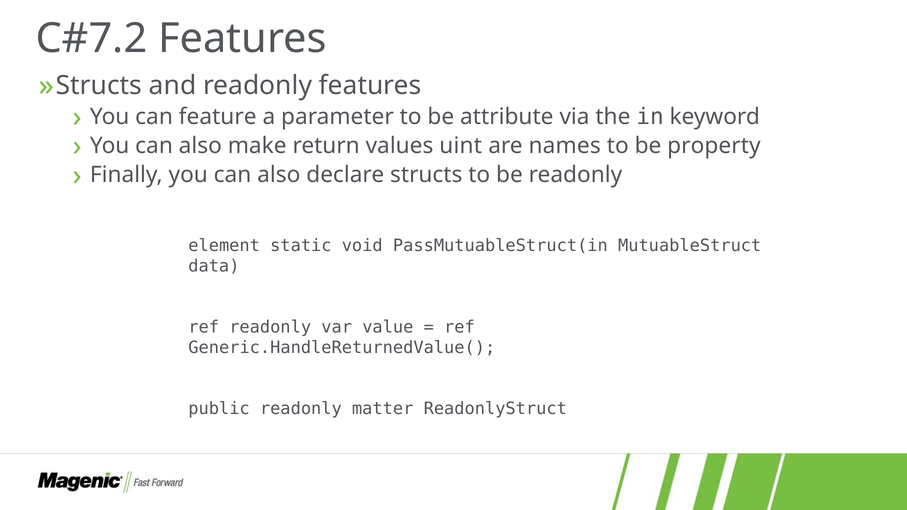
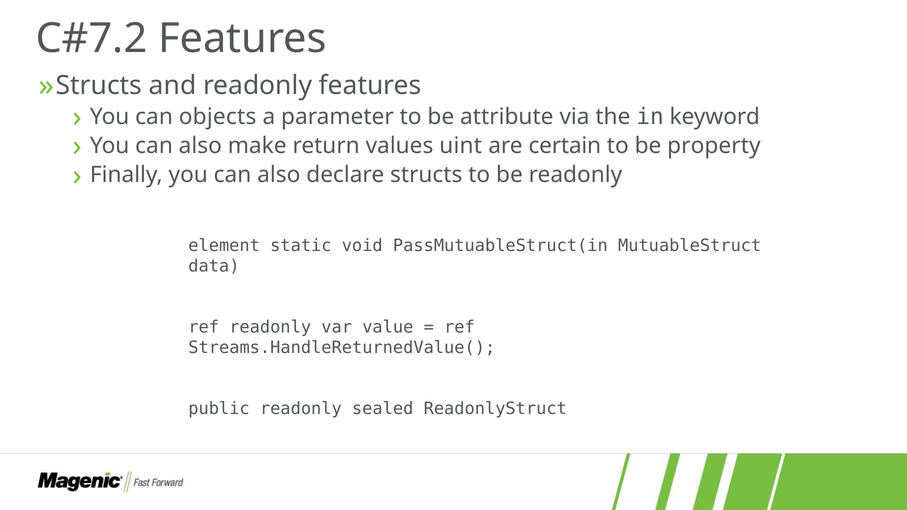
feature: feature -> objects
names: names -> certain
Generic.HandleReturnedValue(: Generic.HandleReturnedValue( -> Streams.HandleReturnedValue(
matter: matter -> sealed
